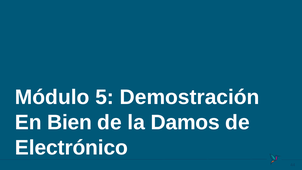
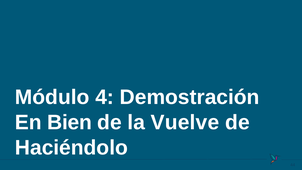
5: 5 -> 4
Damos: Damos -> Vuelve
Electrónico: Electrónico -> Haciéndolo
